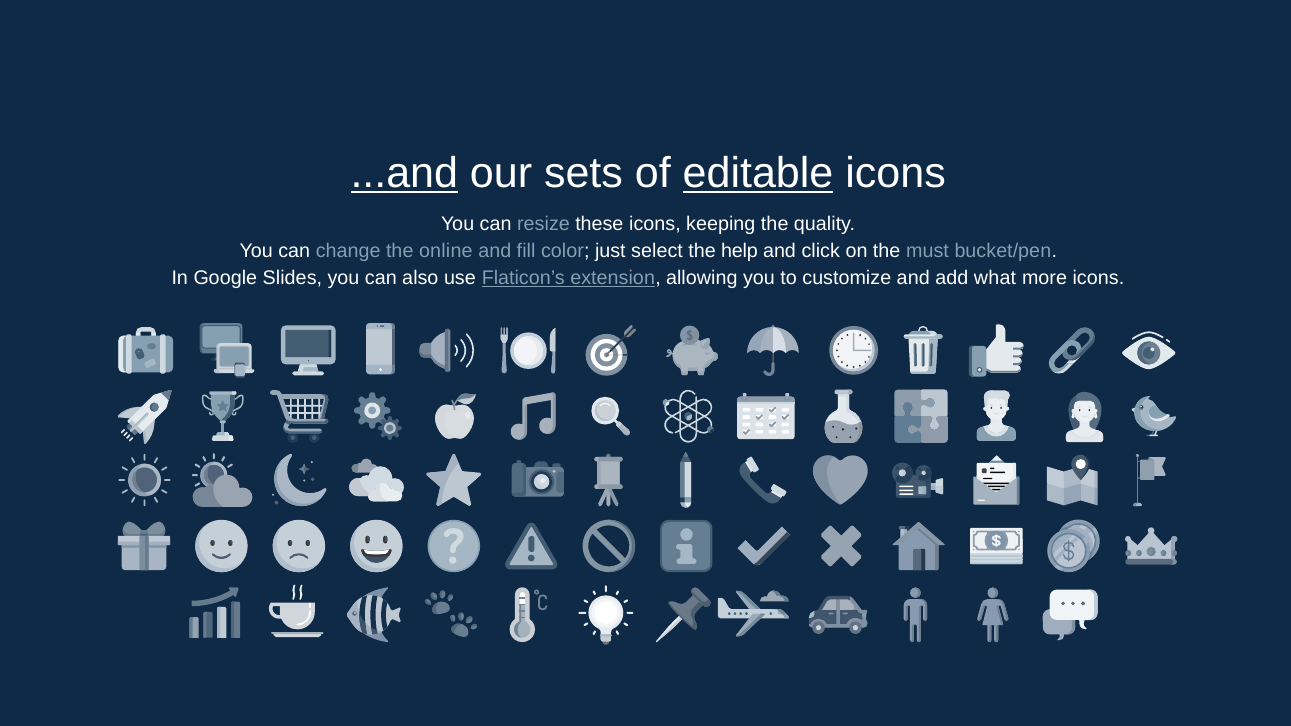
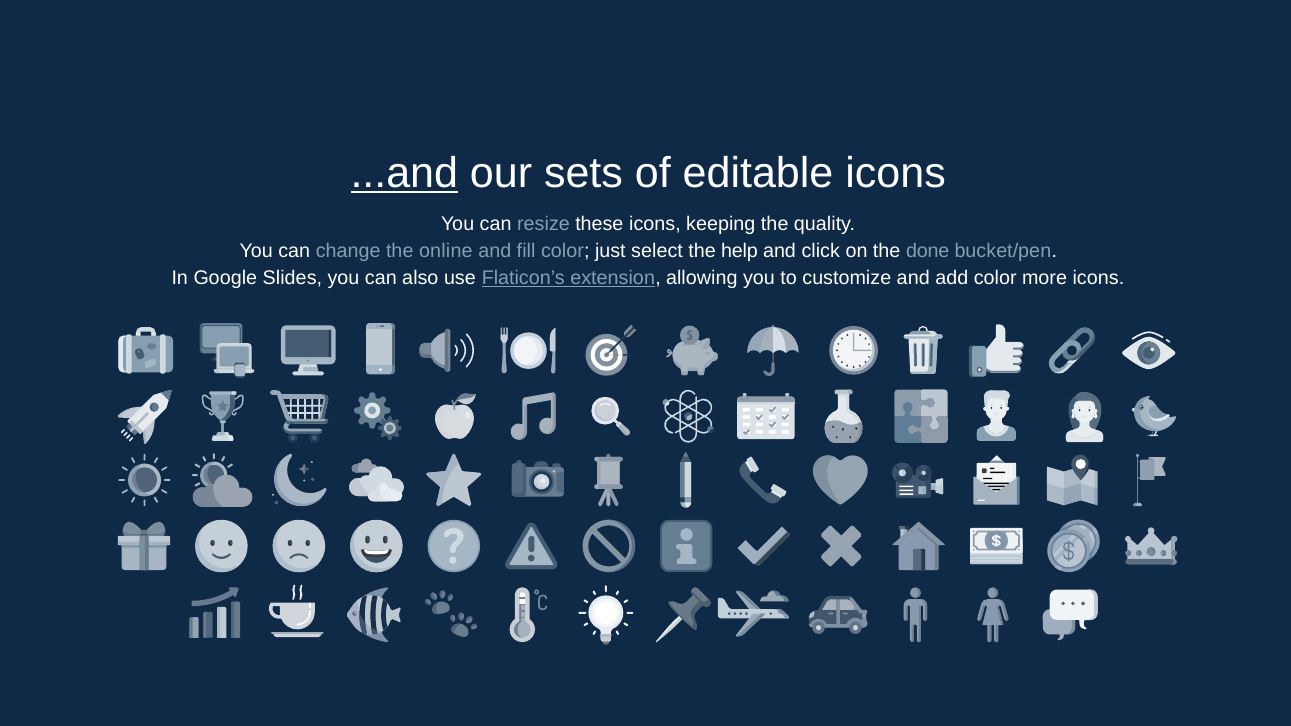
editable underline: present -> none
must: must -> done
add what: what -> color
